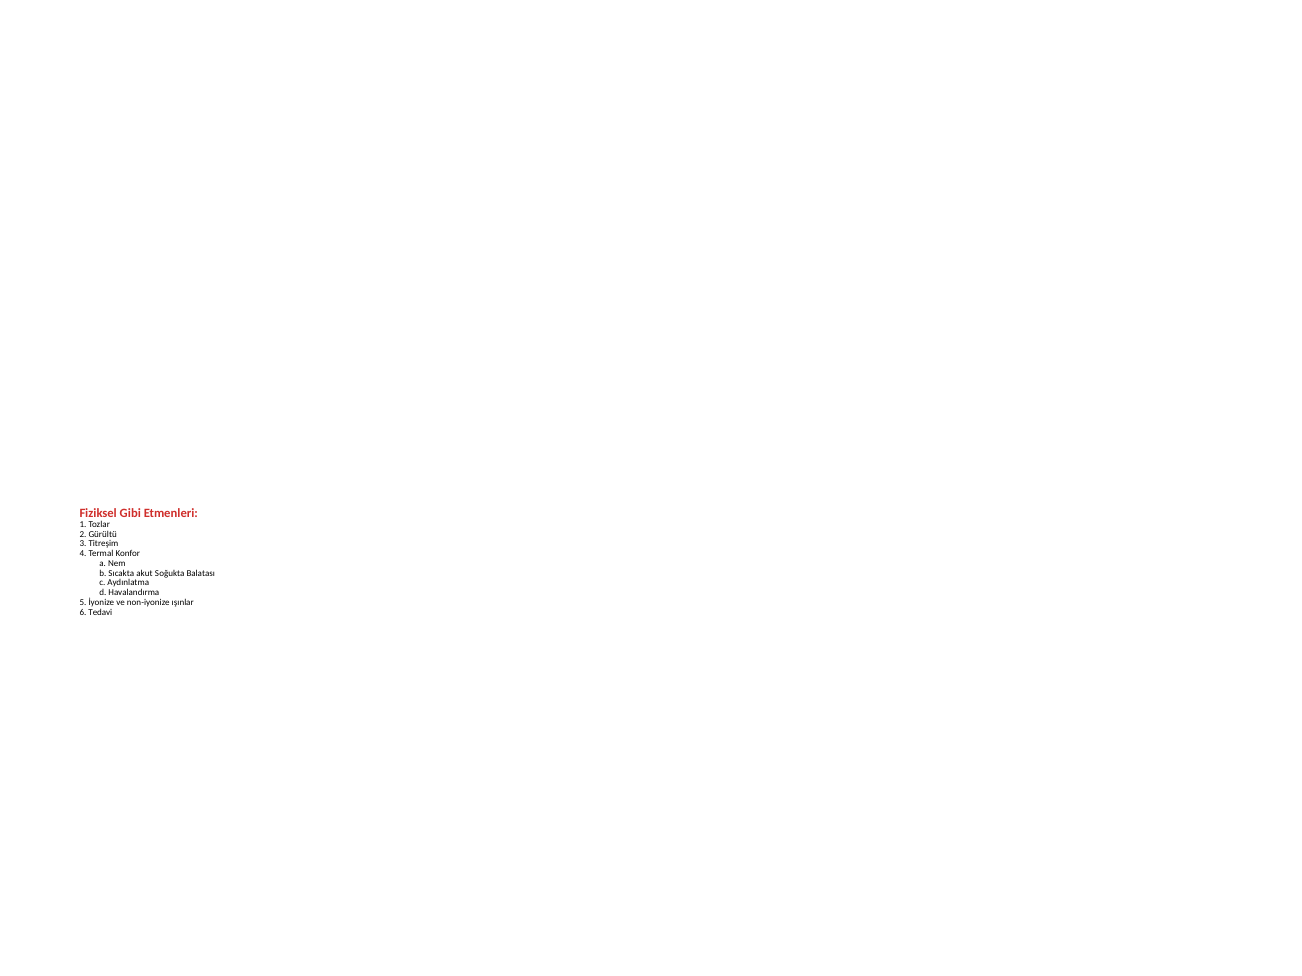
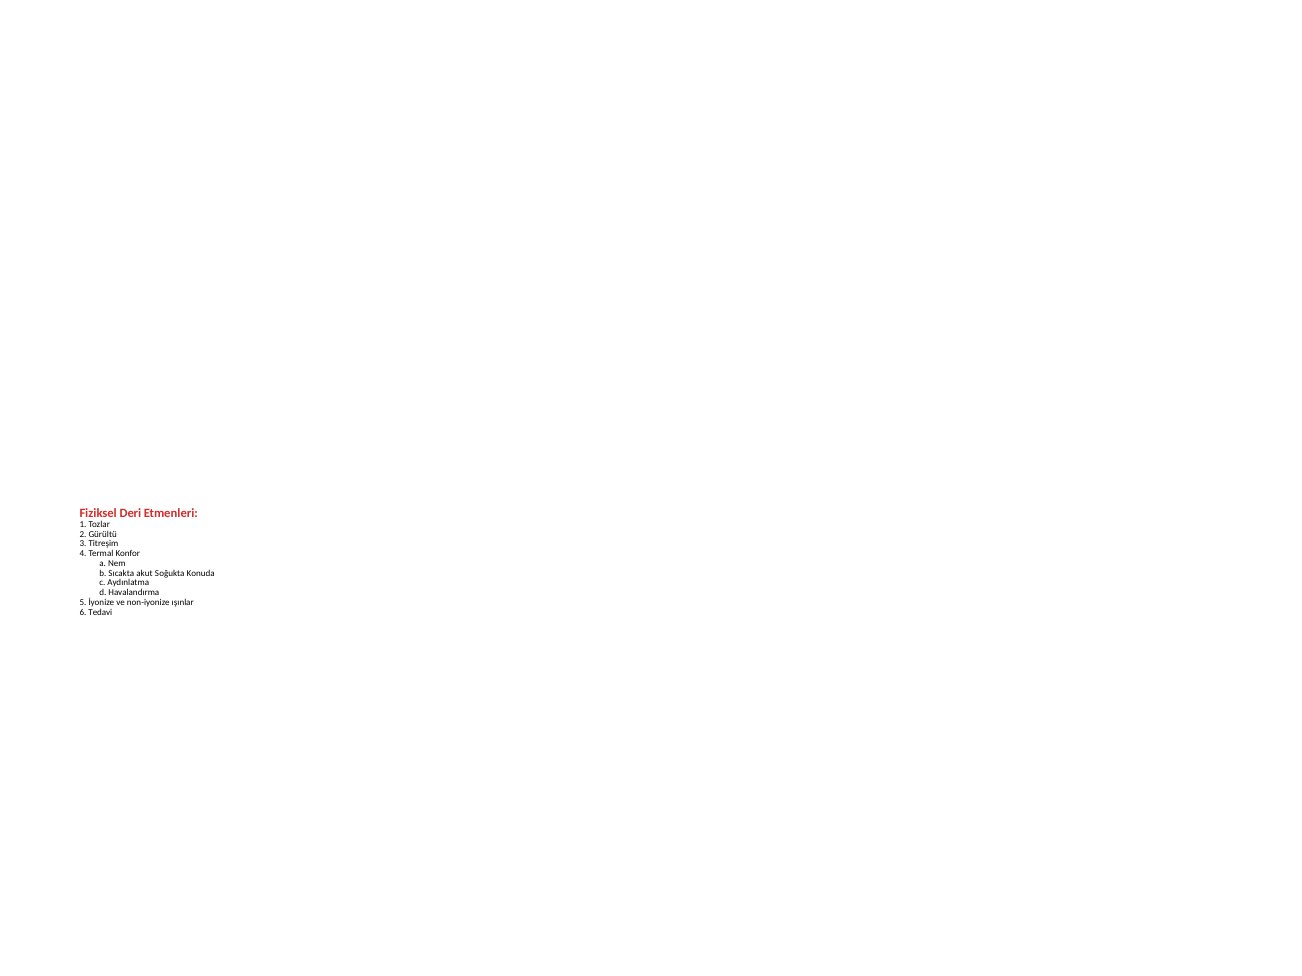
Gibi: Gibi -> Deri
Balatası: Balatası -> Konuda
